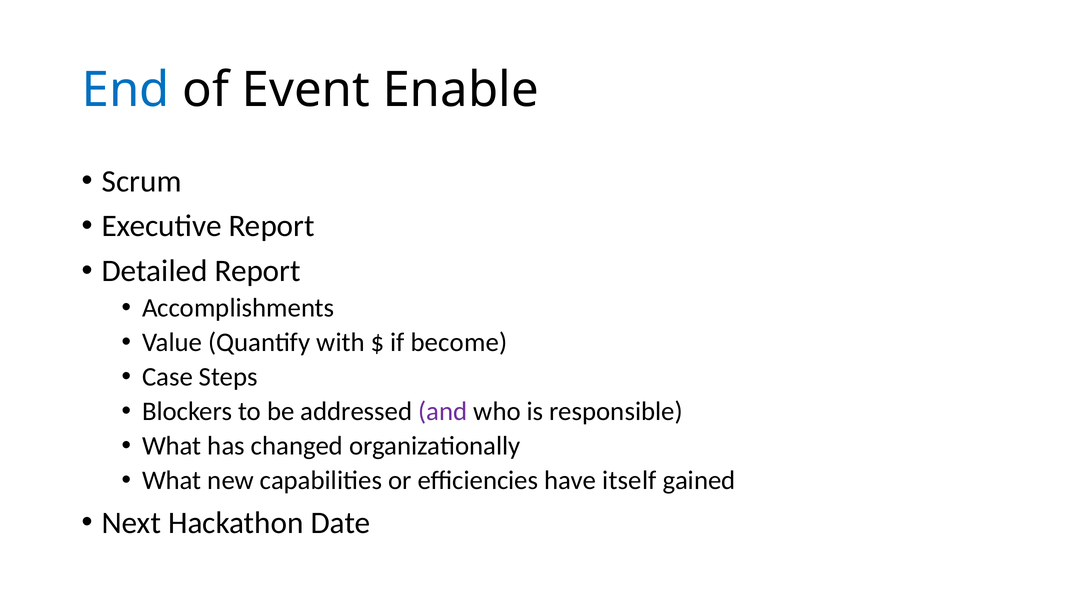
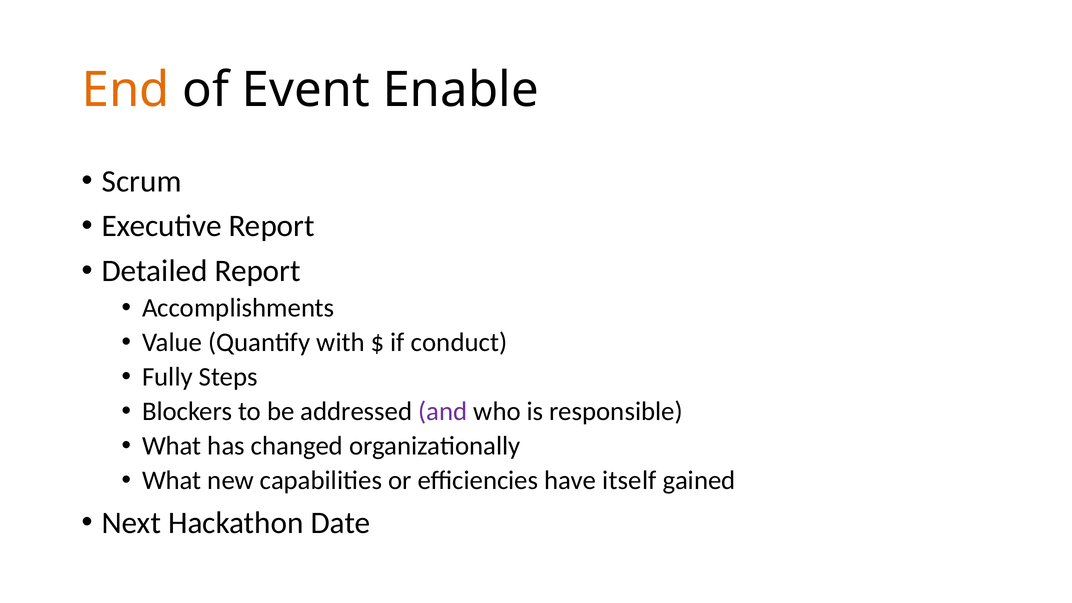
End colour: blue -> orange
become: become -> conduct
Case: Case -> Fully
